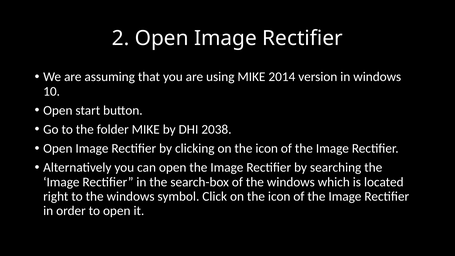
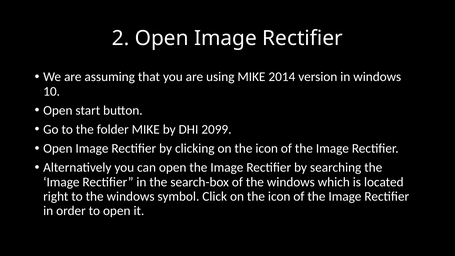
2038: 2038 -> 2099
